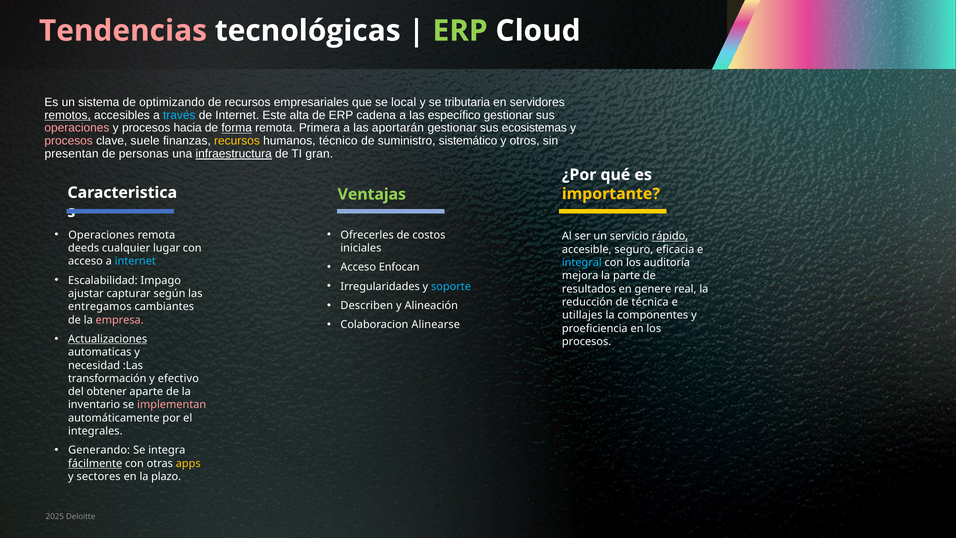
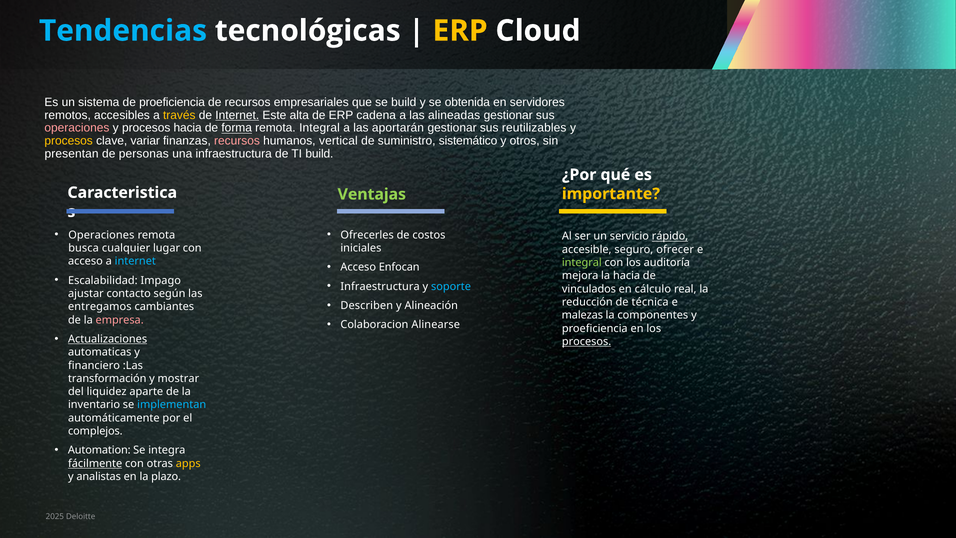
Tendencias colour: pink -> light blue
ERP at (460, 31) colour: light green -> yellow
de optimizando: optimizando -> proeficiencia
se local: local -> build
tributaria: tributaria -> obtenida
remotos underline: present -> none
través colour: light blue -> yellow
Internet at (237, 115) underline: none -> present
específico: específico -> alineadas
remota Primera: Primera -> Integral
ecosistemas: ecosistemas -> reutilizables
procesos at (69, 141) colour: pink -> yellow
suele: suele -> variar
recursos at (237, 141) colour: yellow -> pink
técnico: técnico -> vertical
infraestructura at (234, 154) underline: present -> none
TI gran: gran -> build
deeds: deeds -> busca
eficacia: eficacia -> ofrecer
integral at (582, 263) colour: light blue -> light green
la parte: parte -> hacia
Irregularidades at (380, 286): Irregularidades -> Infraestructura
resultados: resultados -> vinculados
genere: genere -> cálculo
capturar: capturar -> contacto
utillajes: utillajes -> malezas
procesos at (587, 342) underline: none -> present
necesidad: necesidad -> financiero
efectivo: efectivo -> mostrar
obtener: obtener -> liquidez
implementan colour: pink -> light blue
integrales: integrales -> complejos
Generando: Generando -> Automation
sectores: sectores -> analistas
